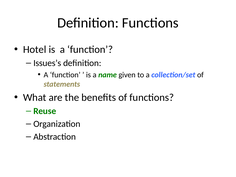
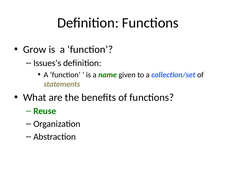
Hotel: Hotel -> Grow
